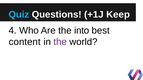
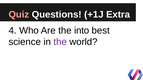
Quiz colour: light blue -> pink
Keep: Keep -> Extra
content: content -> science
